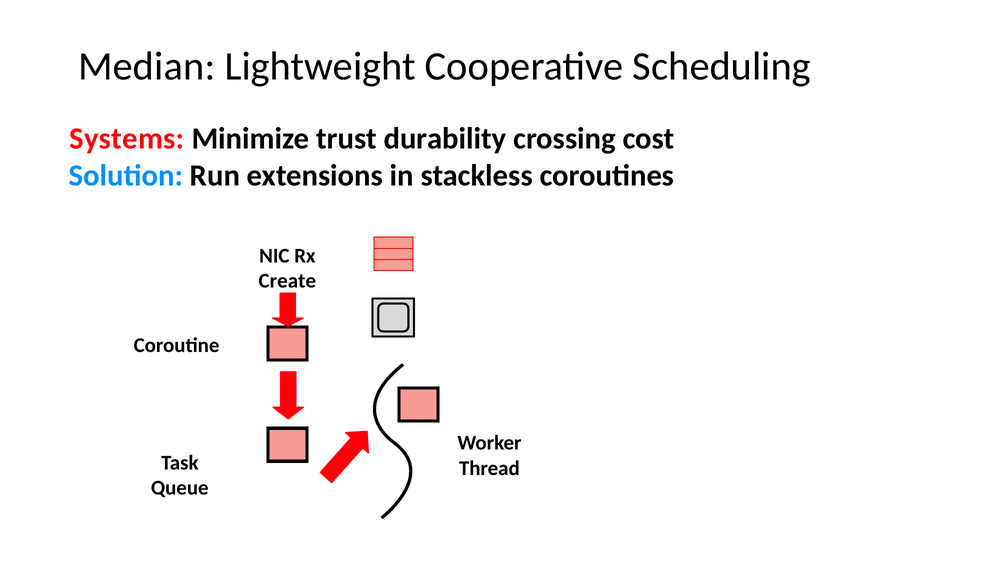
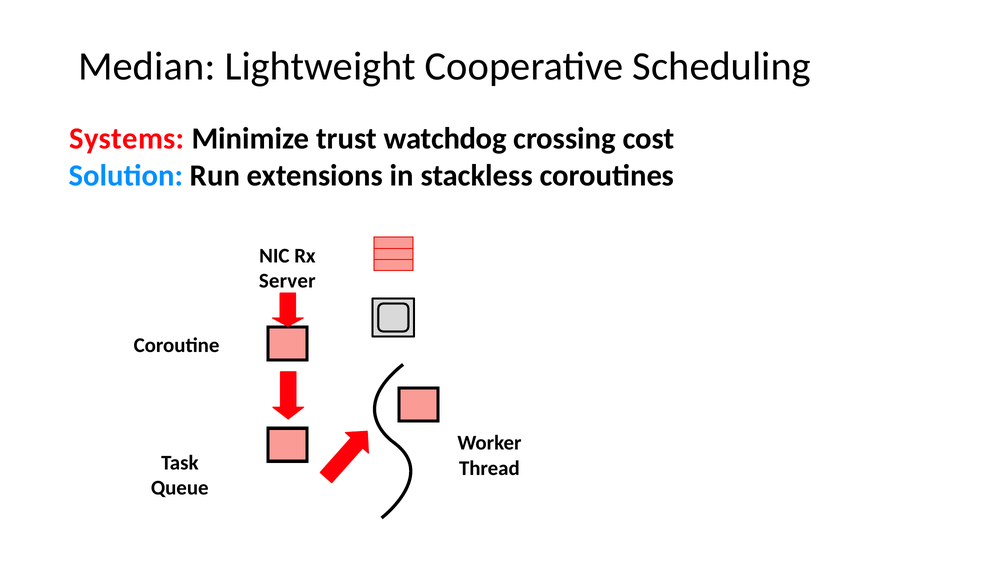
durability: durability -> watchdog
Create: Create -> Server
